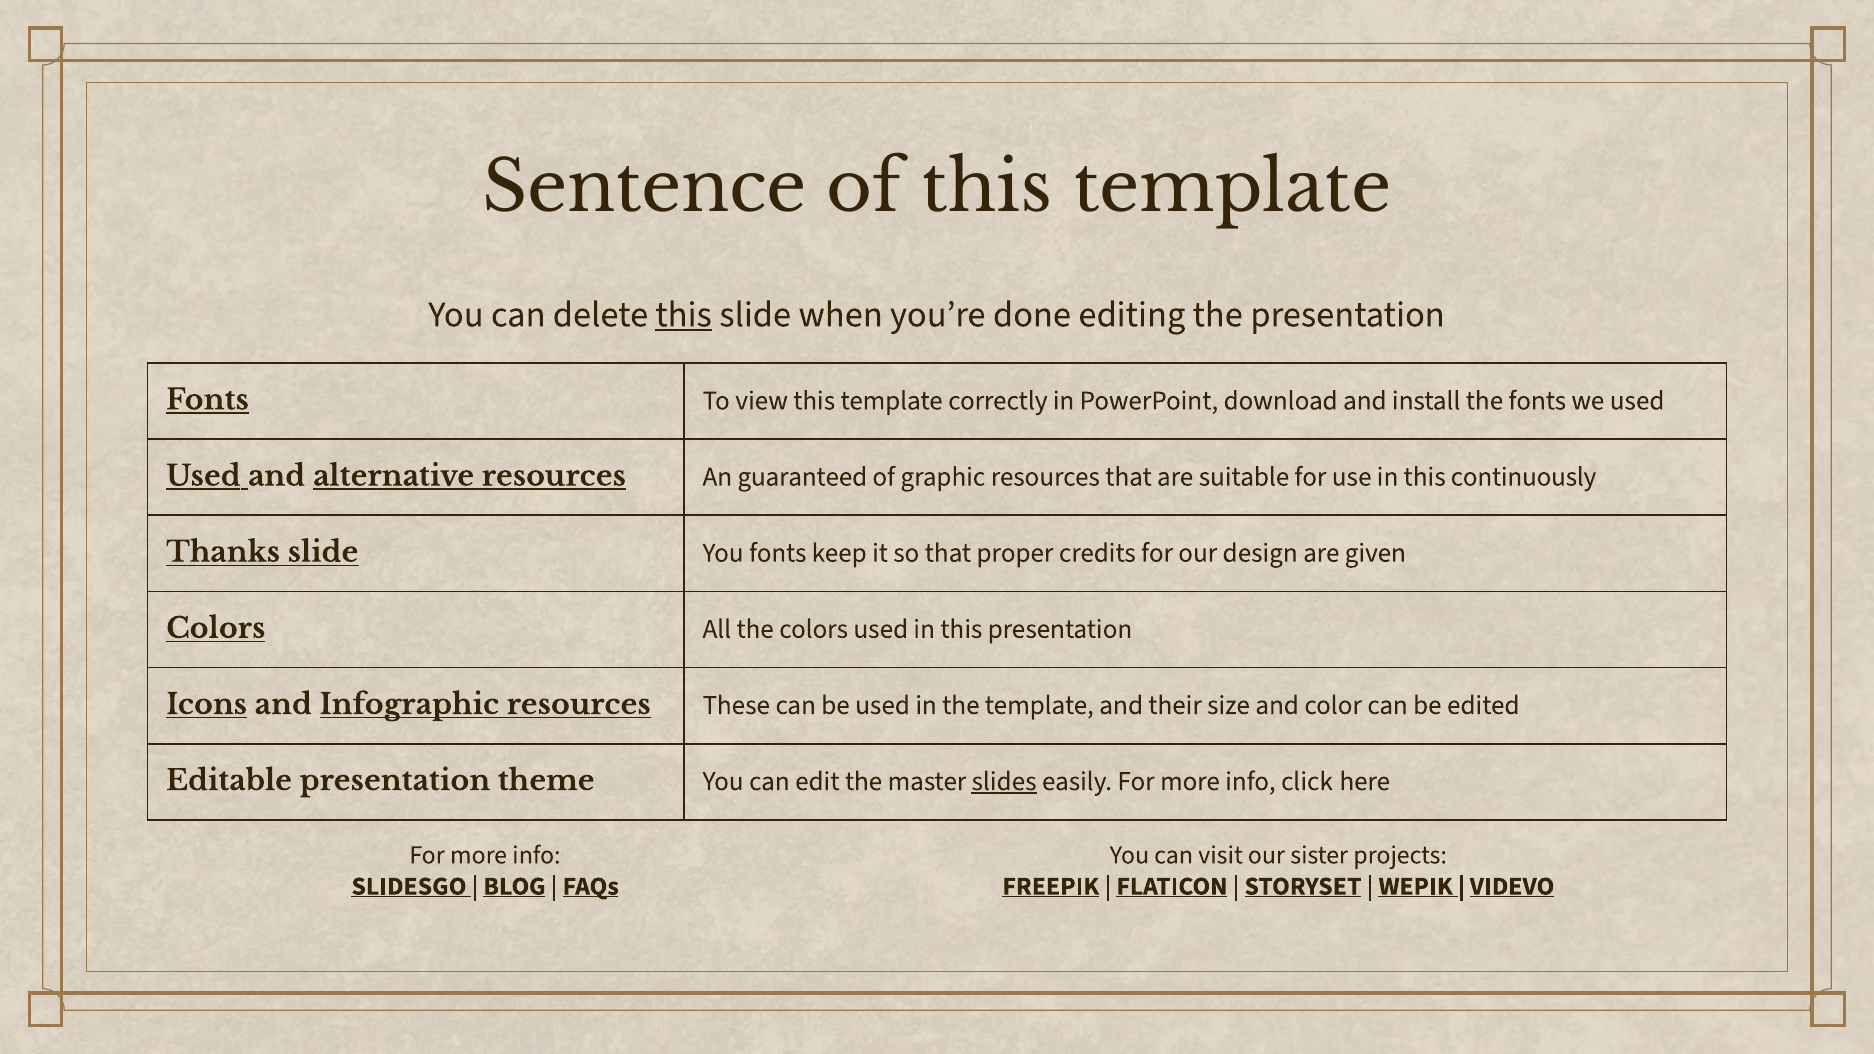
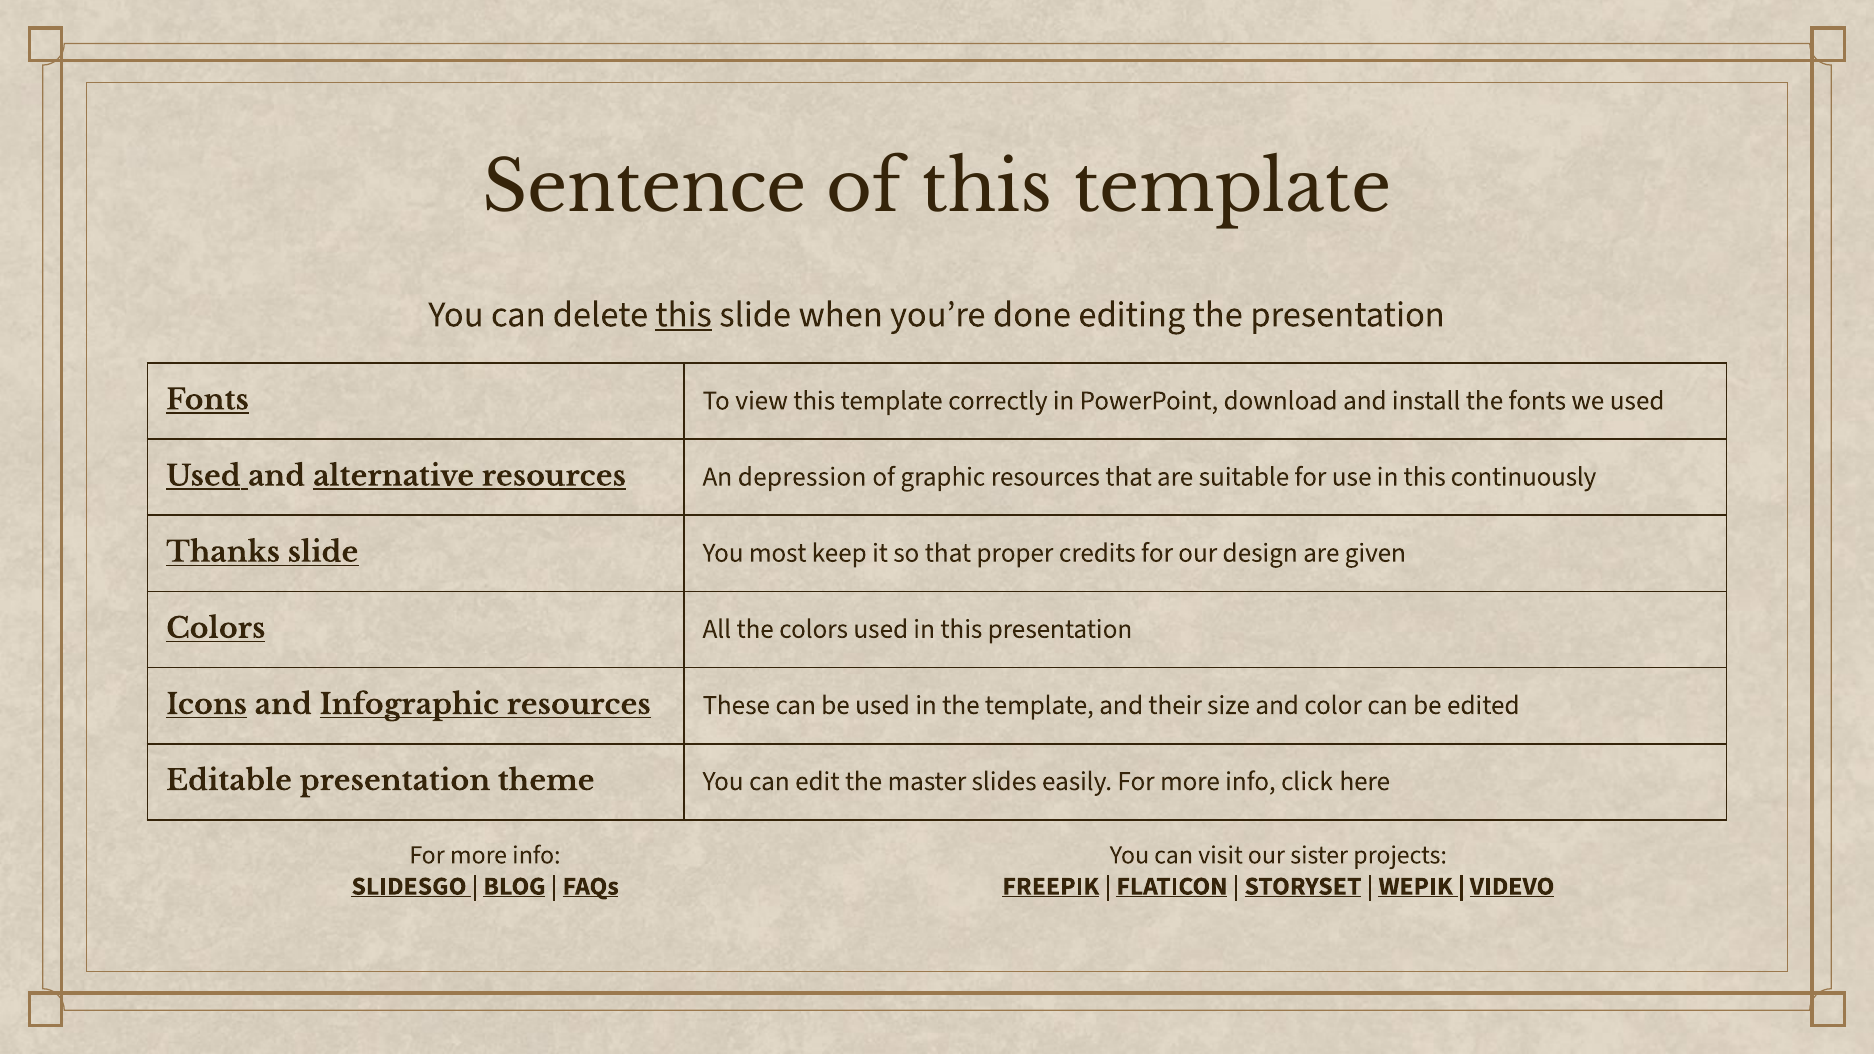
guaranteed: guaranteed -> depression
You fonts: fonts -> most
slides underline: present -> none
